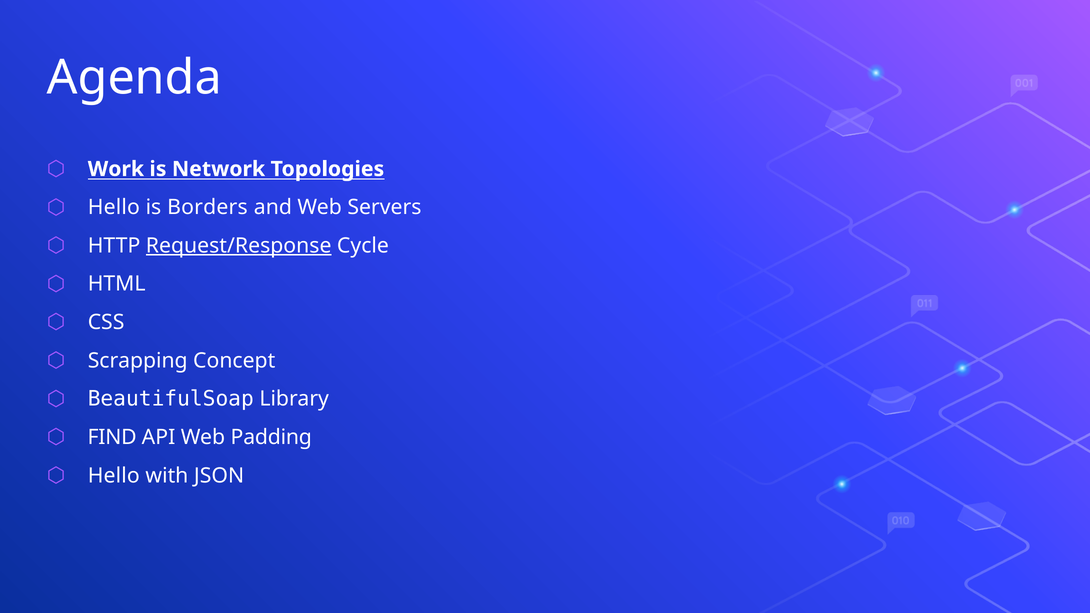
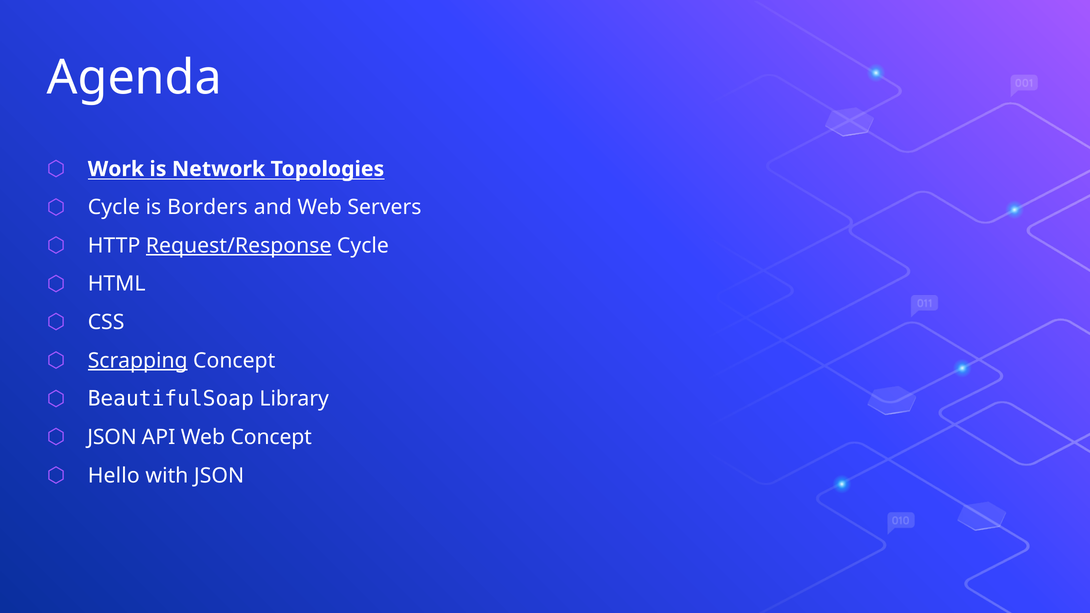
Hello at (114, 207): Hello -> Cycle
Scrapping underline: none -> present
FIND at (112, 437): FIND -> JSON
Web Padding: Padding -> Concept
